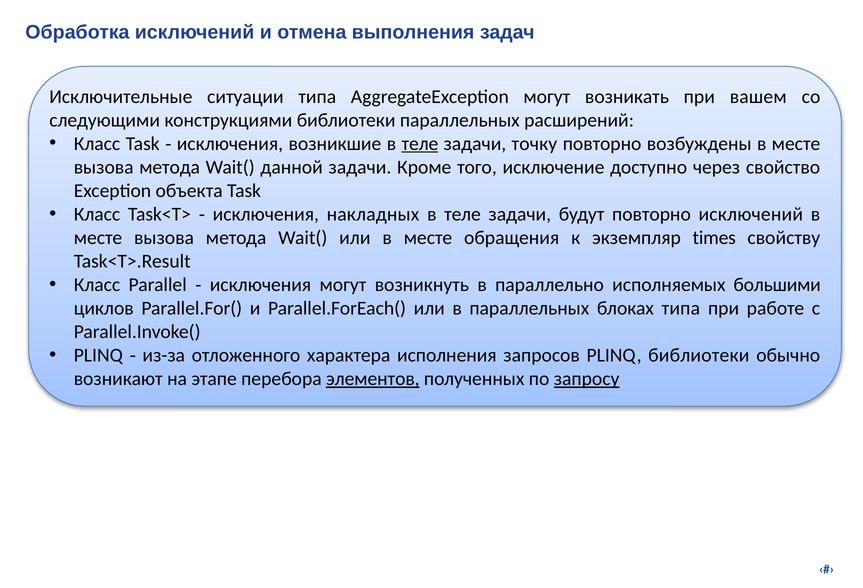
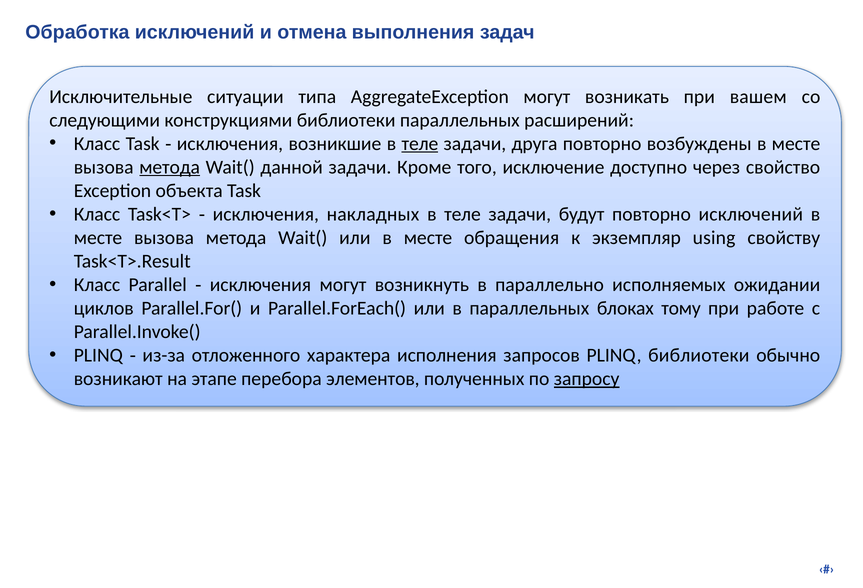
точку: точку -> друга
метода at (170, 167) underline: none -> present
times: times -> using
большими: большими -> ожидании
блоках типа: типа -> тому
элементов underline: present -> none
